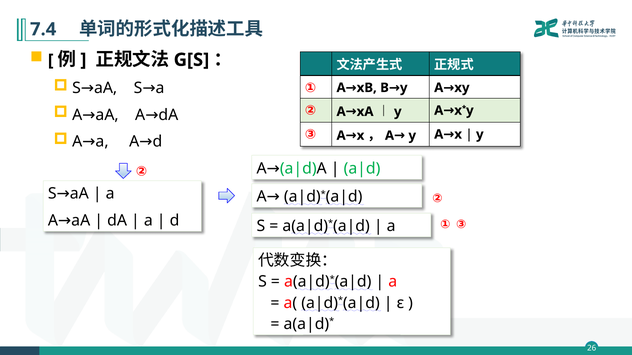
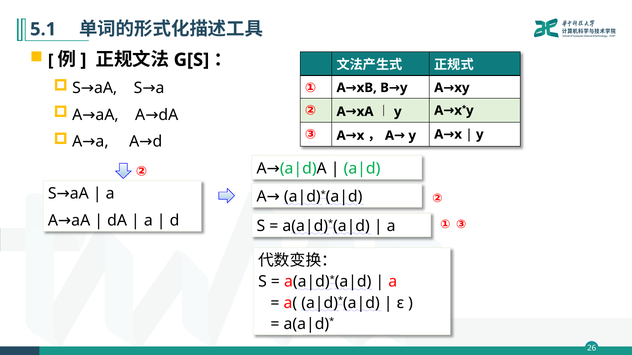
7.4: 7.4 -> 5.1
